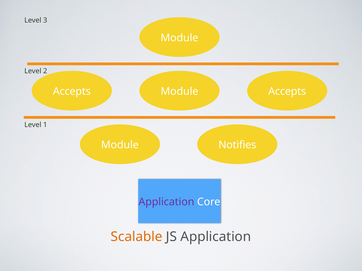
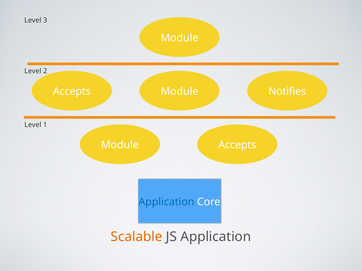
Module Accepts: Accepts -> Notifies
Module Notifies: Notifies -> Accepts
Application at (166, 202) colour: purple -> blue
